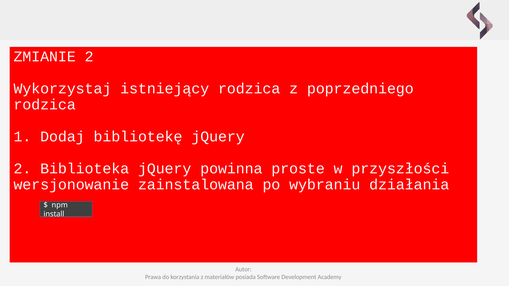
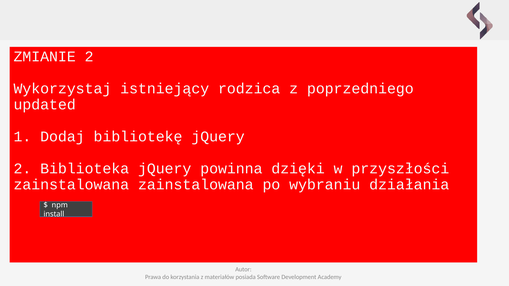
rodzica at (45, 105): rodzica -> updated
proste: proste -> dzięki
wersjonowanie at (71, 185): wersjonowanie -> zainstalowana
